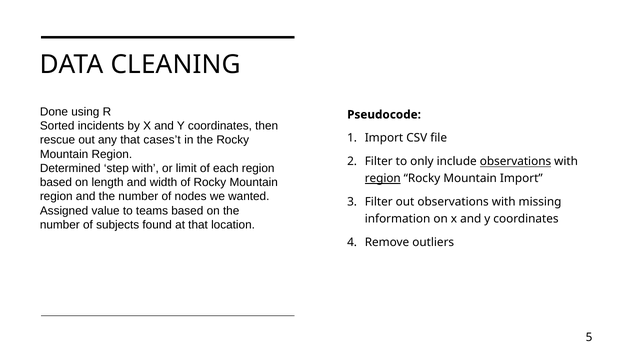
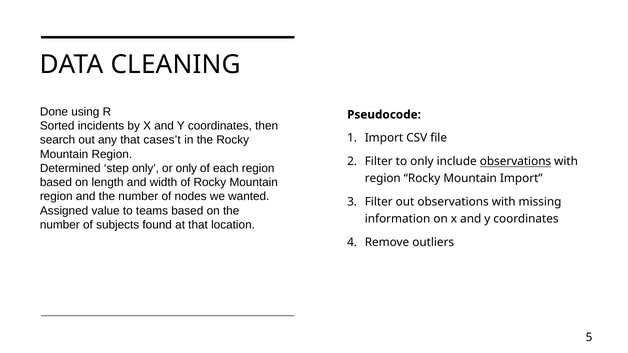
rescue: rescue -> search
step with: with -> only
or limit: limit -> only
region at (383, 179) underline: present -> none
